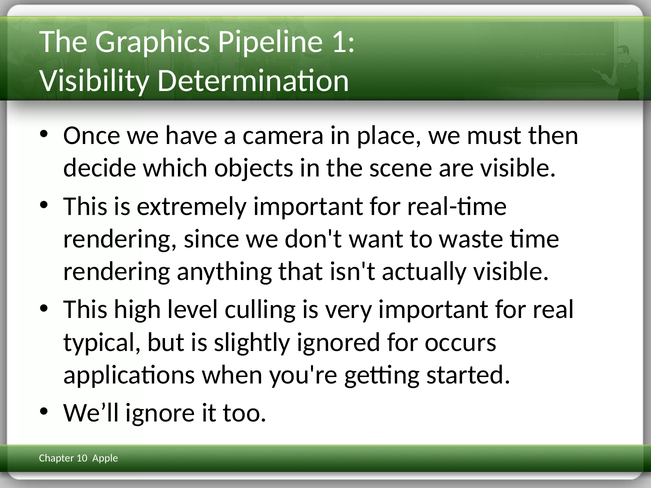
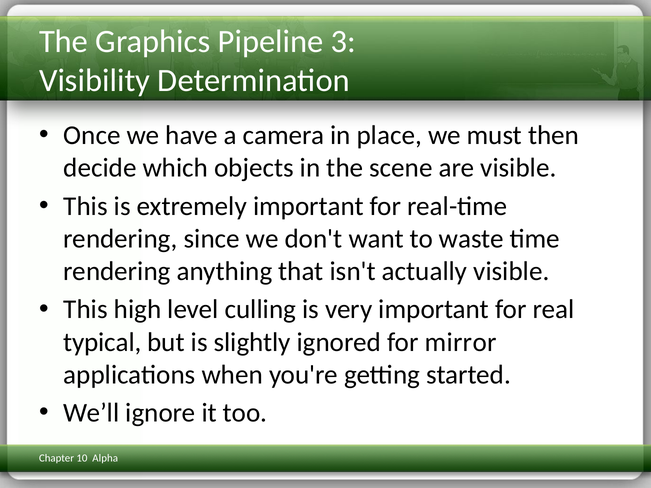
1: 1 -> 3
occurs: occurs -> mirror
Apple: Apple -> Alpha
